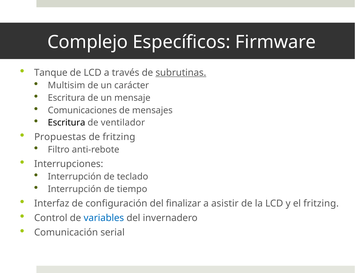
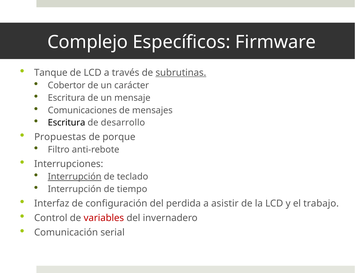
Multisim: Multisim -> Cobertor
ventilador: ventilador -> desarrollo
de fritzing: fritzing -> porque
Interrupción at (75, 177) underline: none -> present
finalizar: finalizar -> perdida
el fritzing: fritzing -> trabajo
variables colour: blue -> red
